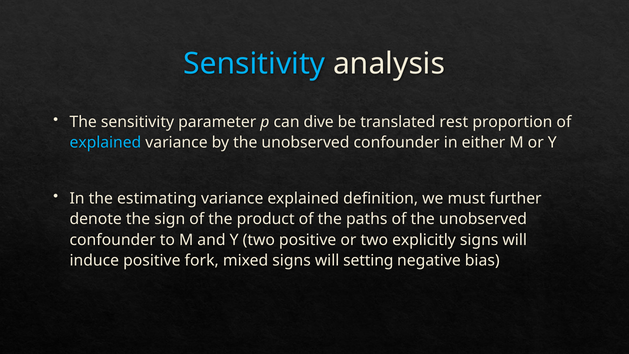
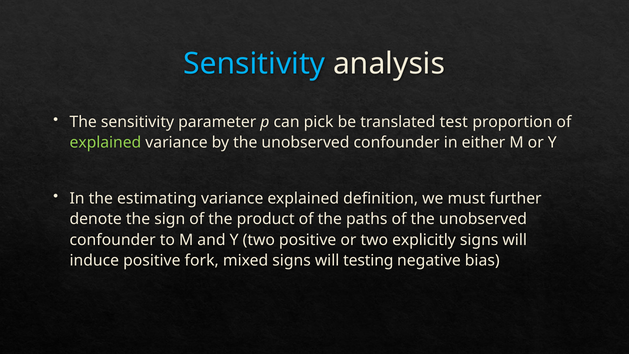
dive: dive -> pick
rest: rest -> test
explained at (105, 143) colour: light blue -> light green
setting: setting -> testing
